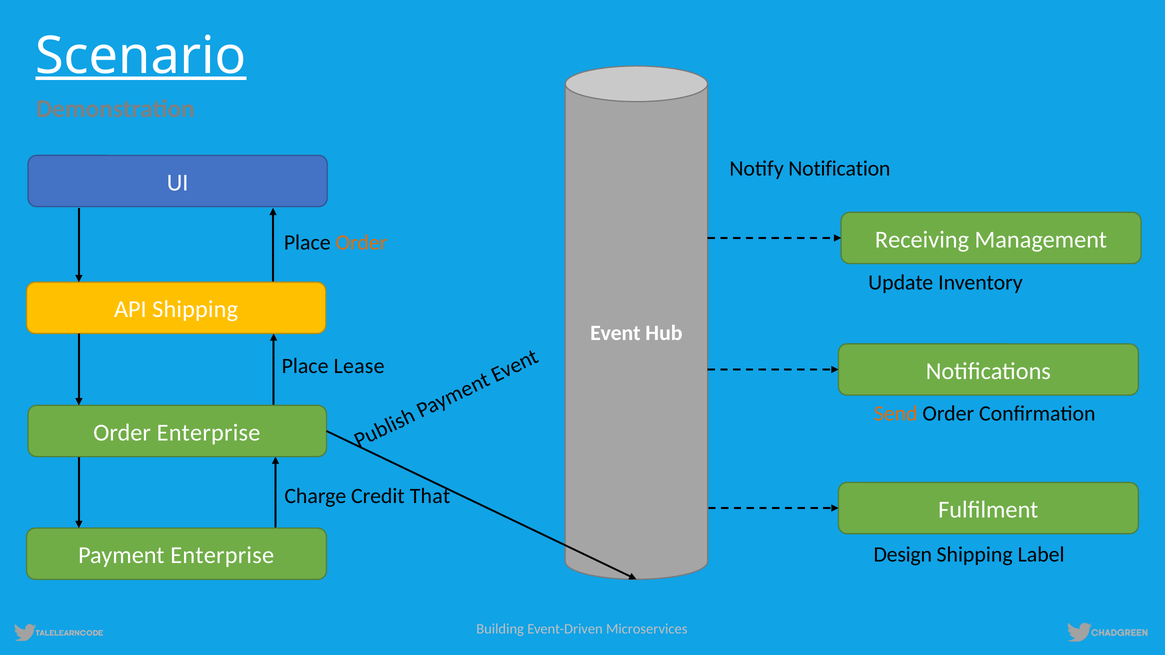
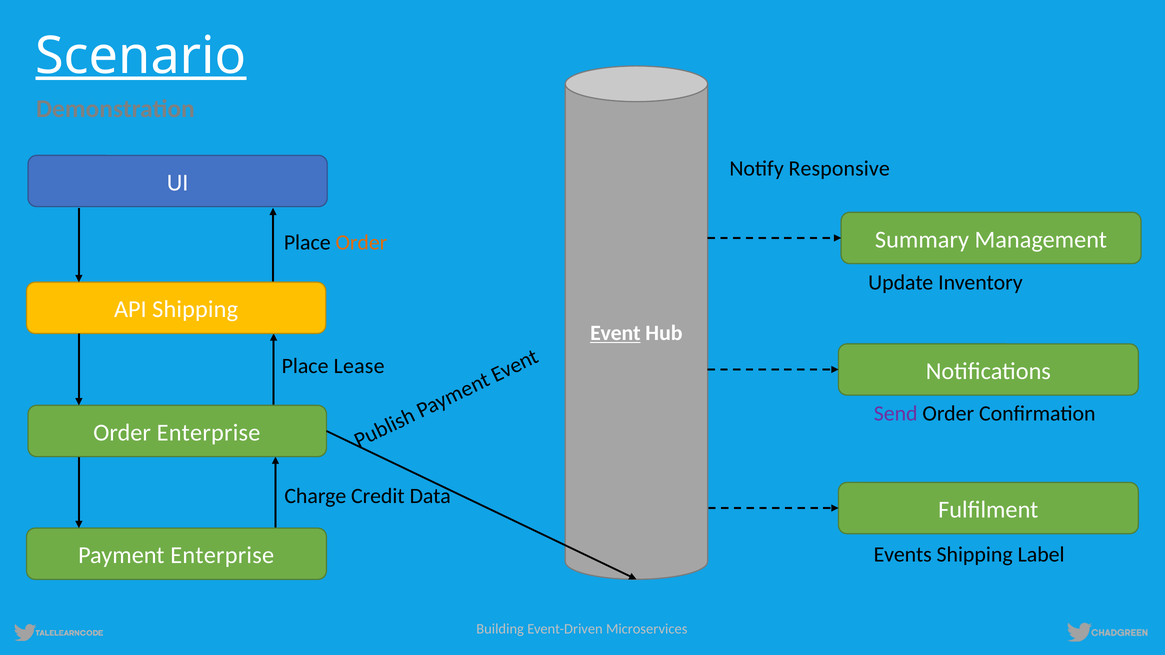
Notification: Notification -> Responsive
Receiving: Receiving -> Summary
Event underline: none -> present
Send colour: orange -> purple
That: That -> Data
Design: Design -> Events
